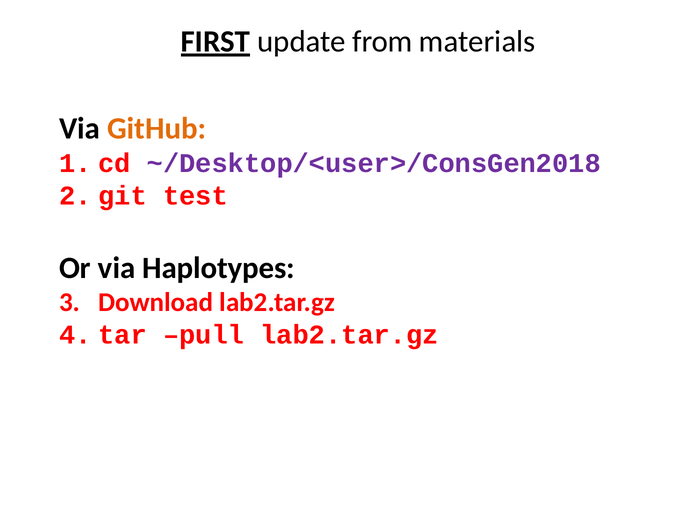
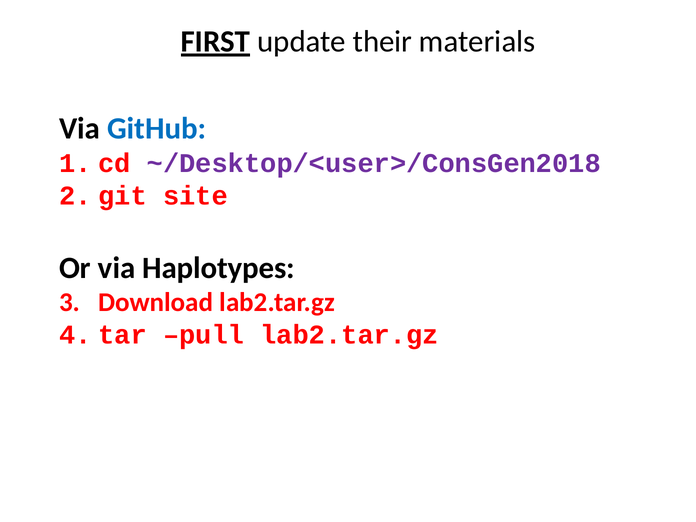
from: from -> their
GitHub colour: orange -> blue
test: test -> site
